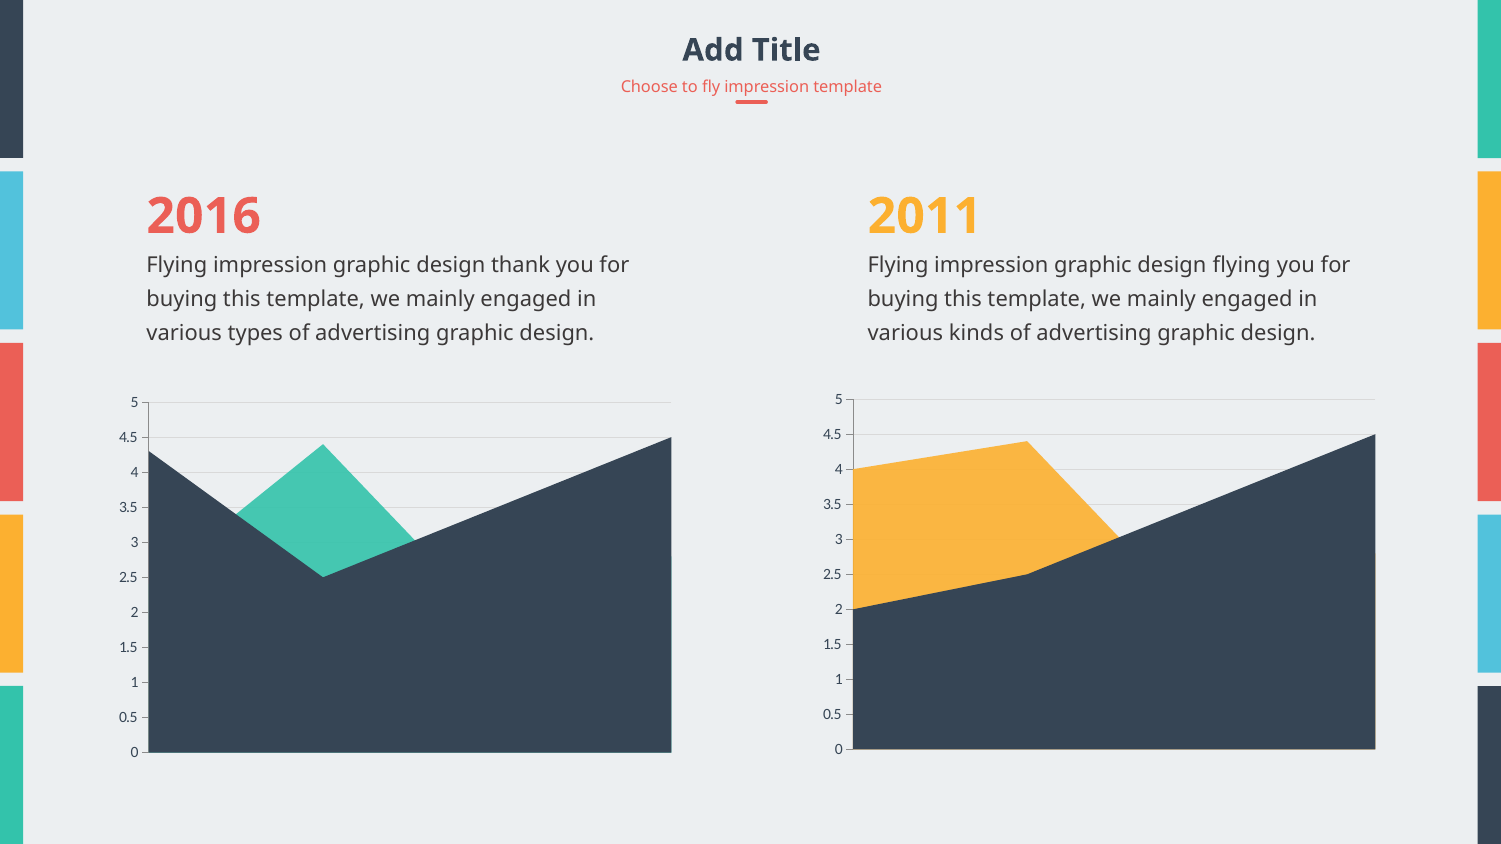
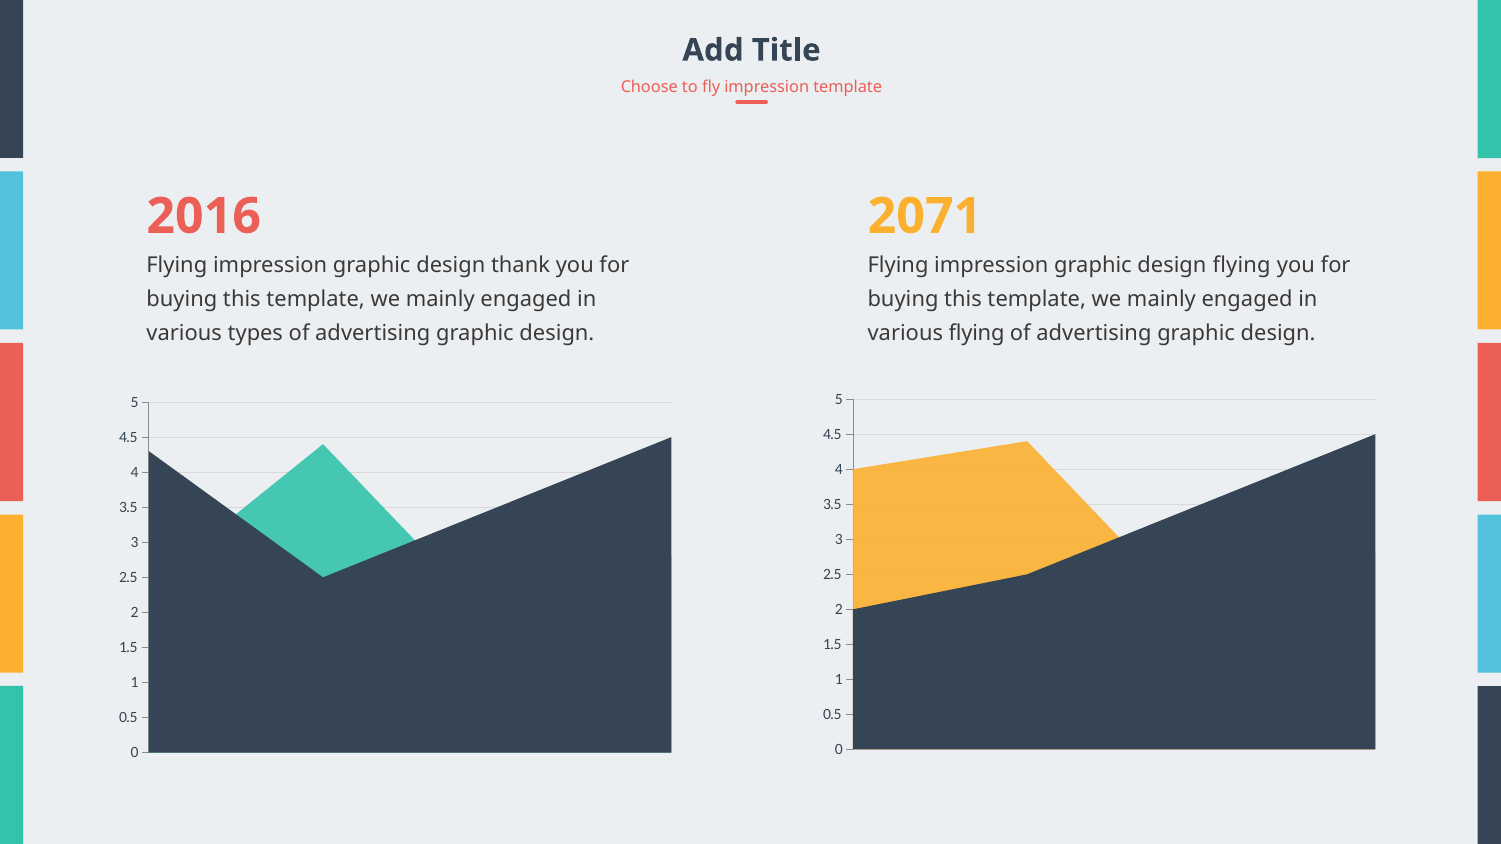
2011: 2011 -> 2071
various kinds: kinds -> flying
